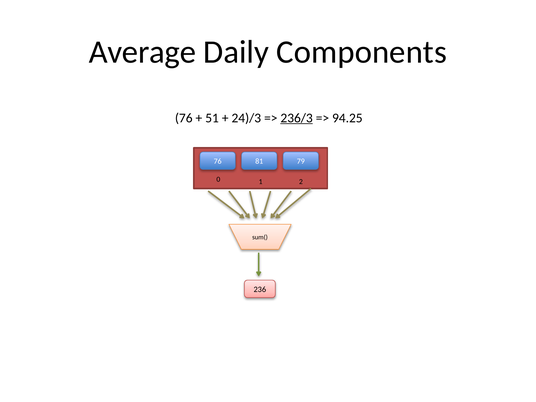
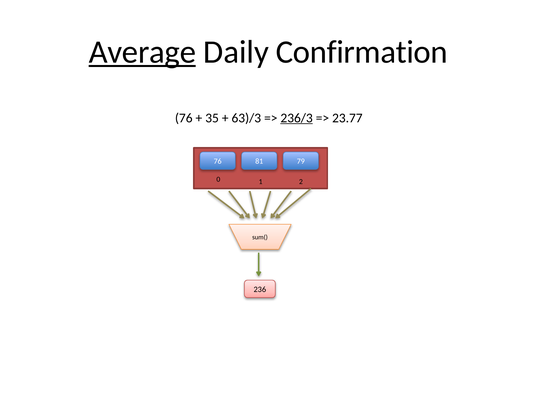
Average underline: none -> present
Components: Components -> Confirmation
51: 51 -> 35
24)/3: 24)/3 -> 63)/3
94.25: 94.25 -> 23.77
